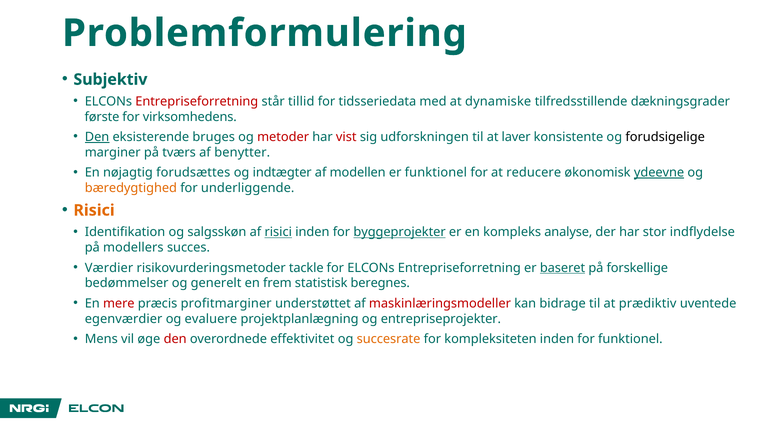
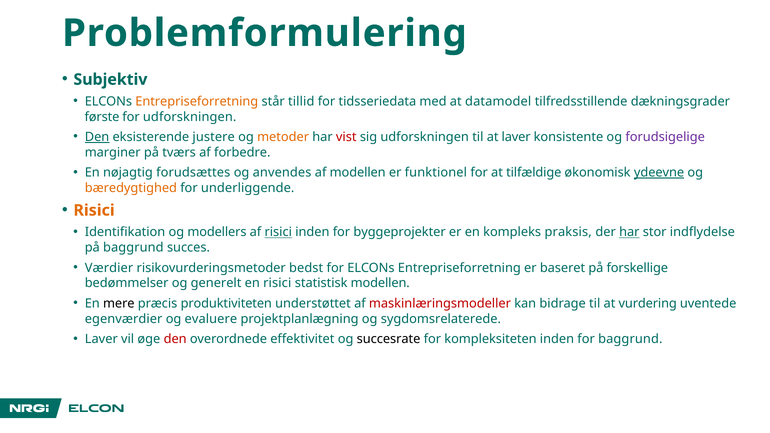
Entrepriseforretning at (197, 101) colour: red -> orange
dynamiske: dynamiske -> datamodel
for virksomhedens: virksomhedens -> udforskningen
bruges: bruges -> justere
metoder colour: red -> orange
forudsigelige colour: black -> purple
benytter: benytter -> forbedre
indtægter: indtægter -> anvendes
reducere: reducere -> tilfældige
salgsskøn: salgsskøn -> modellers
byggeprojekter underline: present -> none
analyse: analyse -> praksis
har at (629, 232) underline: none -> present
på modellers: modellers -> baggrund
tackle: tackle -> bedst
baseret underline: present -> none
en frem: frem -> risici
statistisk beregnes: beregnes -> modellen
mere colour: red -> black
profitmarginer: profitmarginer -> produktiviteten
prædiktiv: prædiktiv -> vurdering
entrepriseprojekter: entrepriseprojekter -> sygdomsrelaterede
Mens at (101, 339): Mens -> Laver
succesrate colour: orange -> black
for funktionel: funktionel -> baggrund
